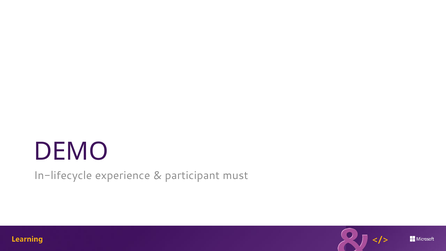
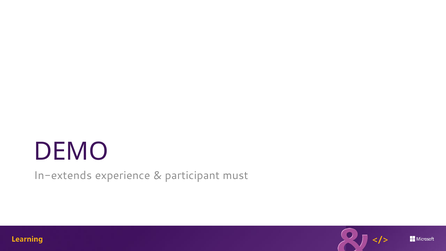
In-lifecycle: In-lifecycle -> In-extends
